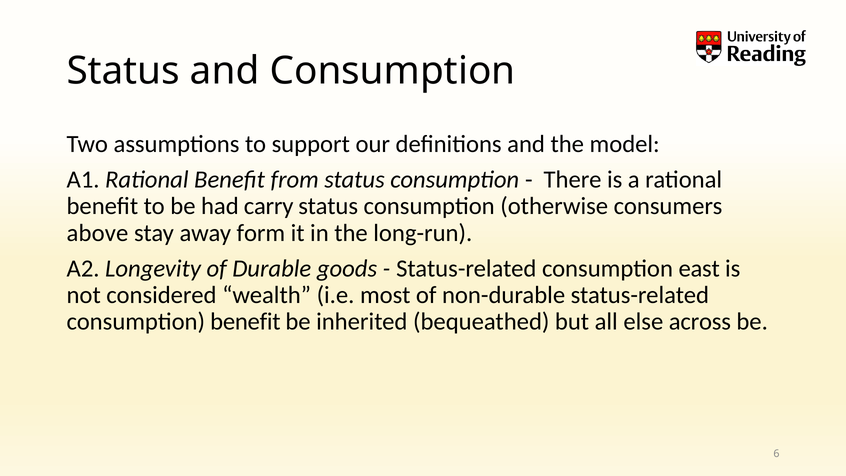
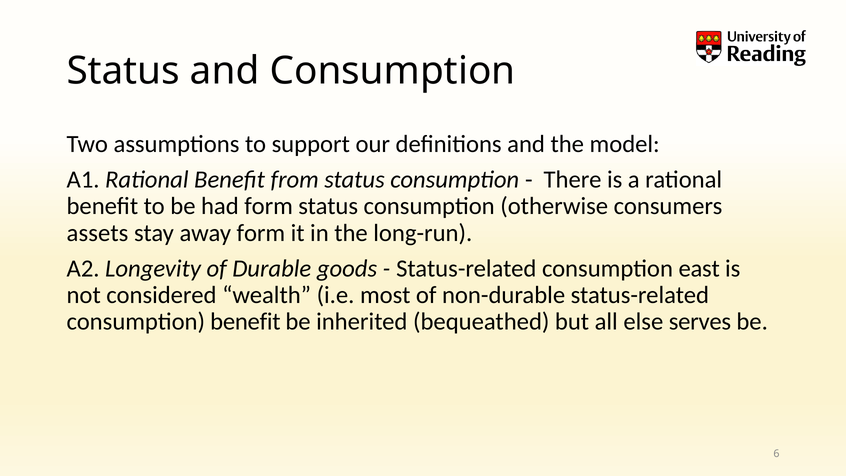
had carry: carry -> form
above: above -> assets
across: across -> serves
